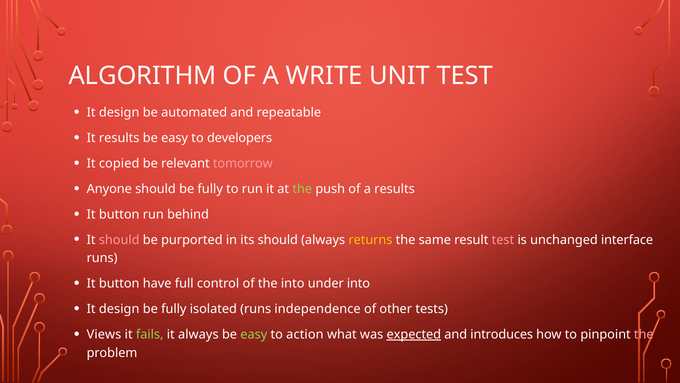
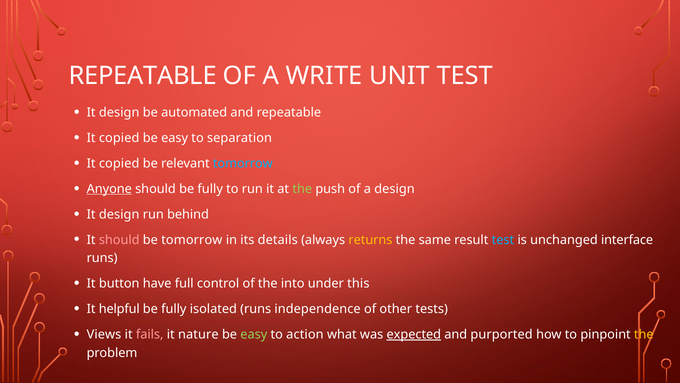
ALGORITHM at (143, 76): ALGORITHM -> REPEATABLE
results at (119, 138): results -> copied
developers: developers -> separation
tomorrow at (243, 163) colour: pink -> light blue
Anyone underline: none -> present
a results: results -> design
button at (119, 214): button -> design
be purported: purported -> tomorrow
its should: should -> details
test at (503, 240) colour: pink -> light blue
under into: into -> this
design at (119, 309): design -> helpful
fails colour: light green -> pink
it always: always -> nature
introduces: introduces -> purported
the at (644, 334) colour: pink -> yellow
